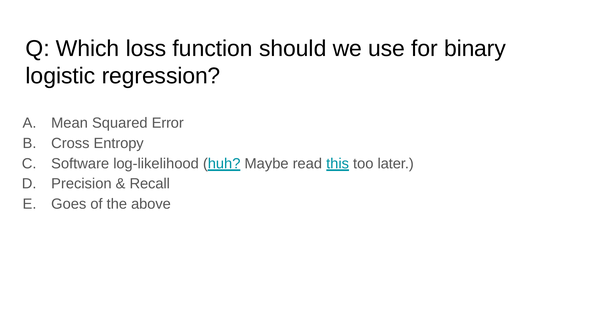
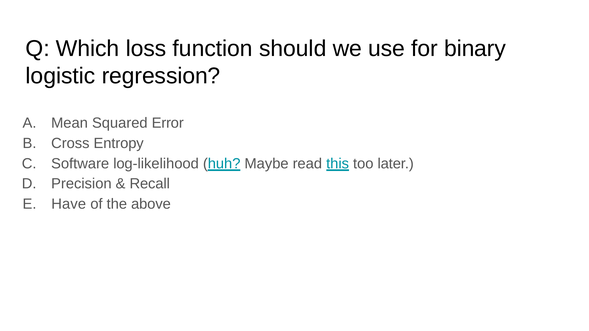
Goes: Goes -> Have
